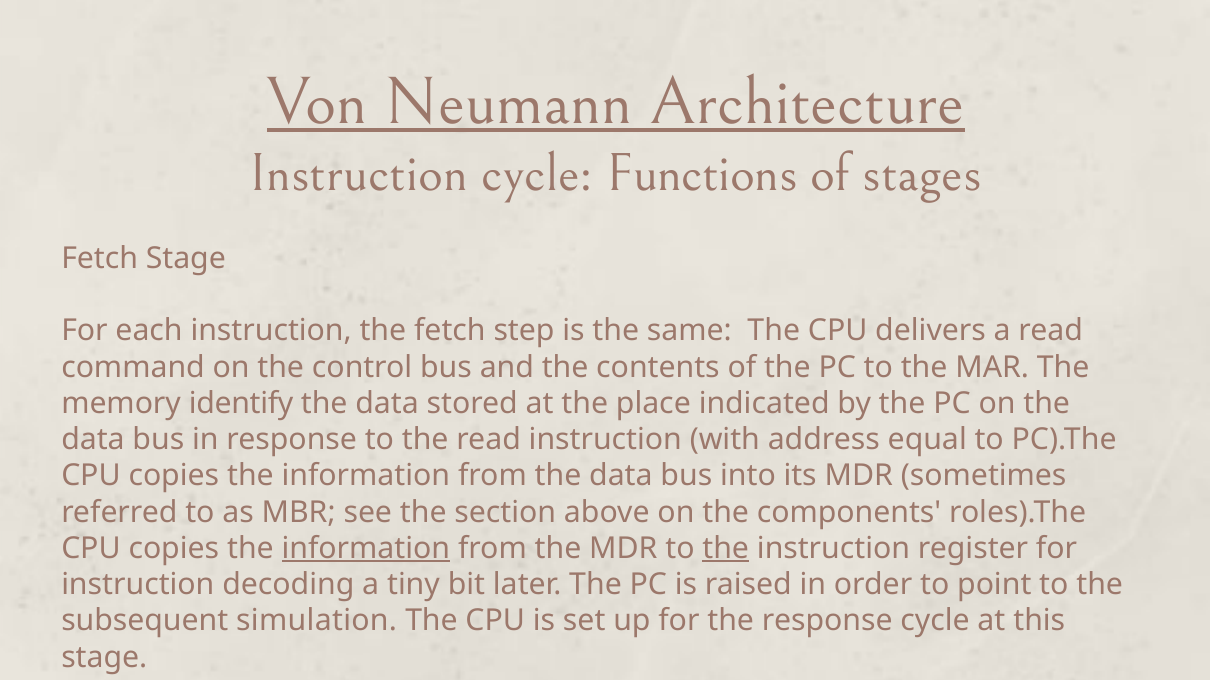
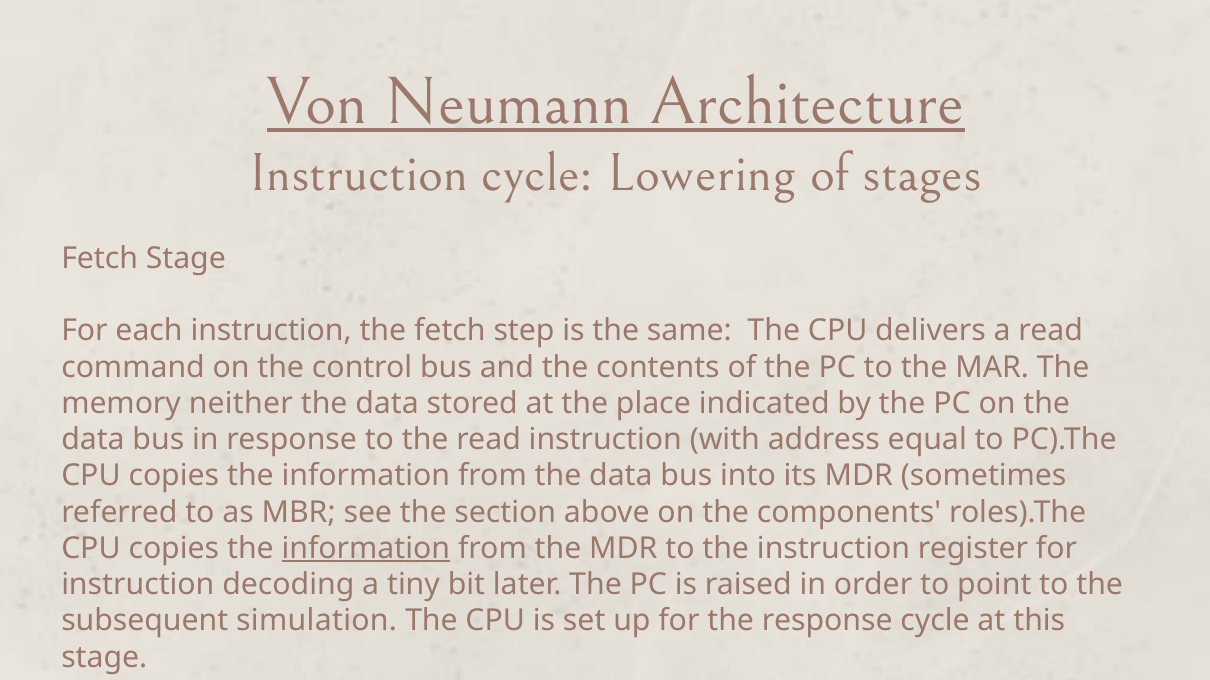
Functions: Functions -> Lowering
identify: identify -> neither
the at (726, 549) underline: present -> none
